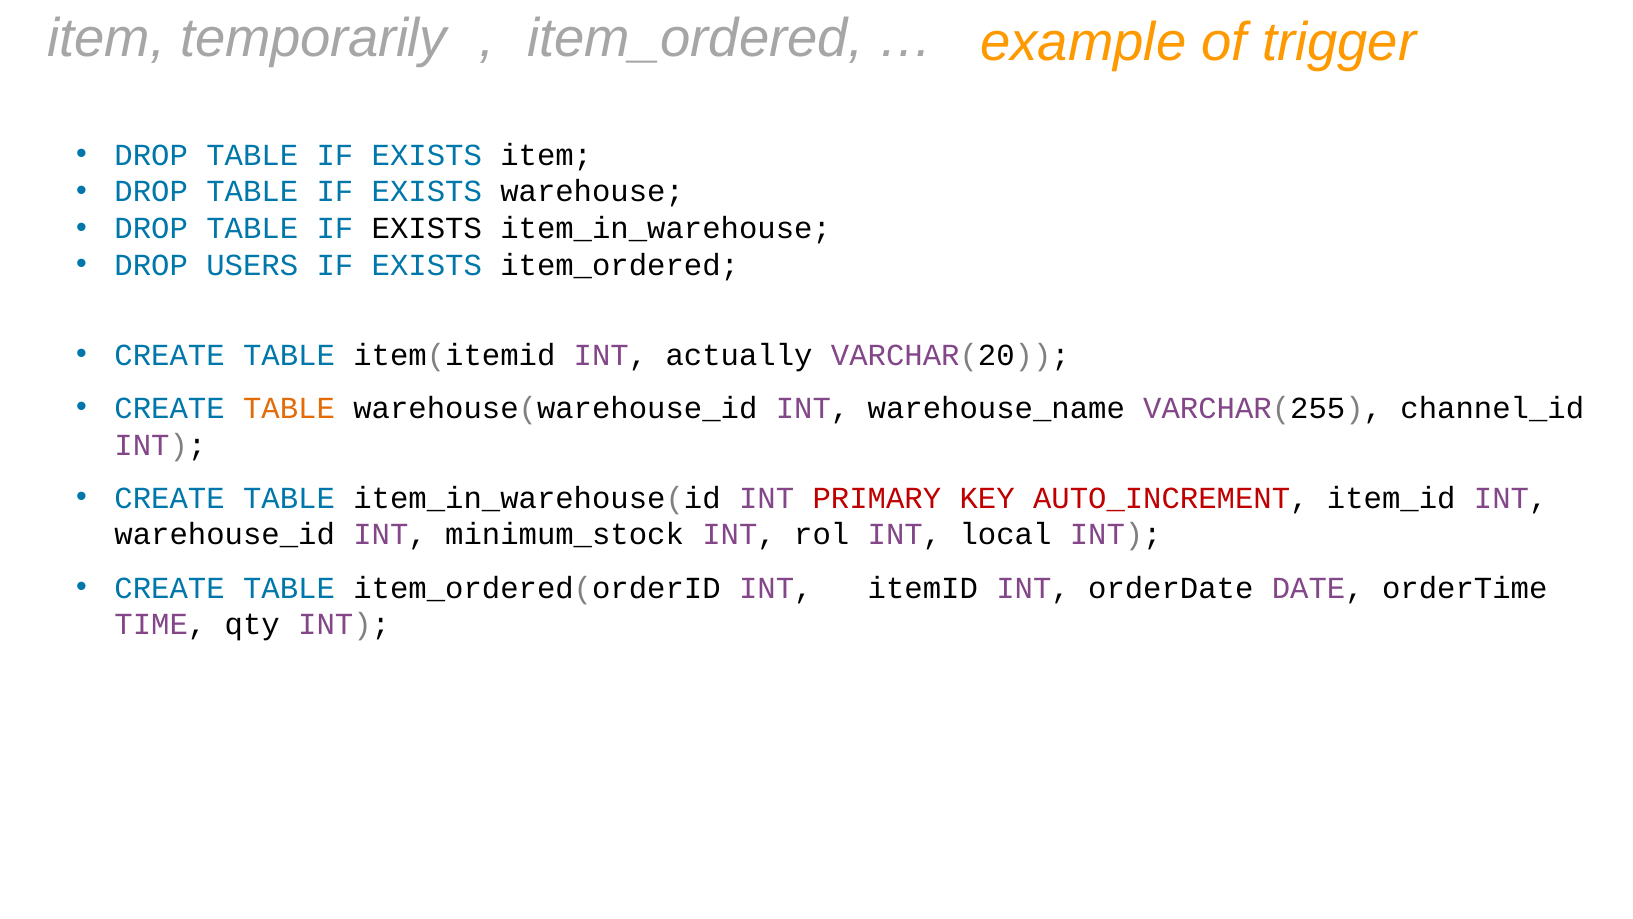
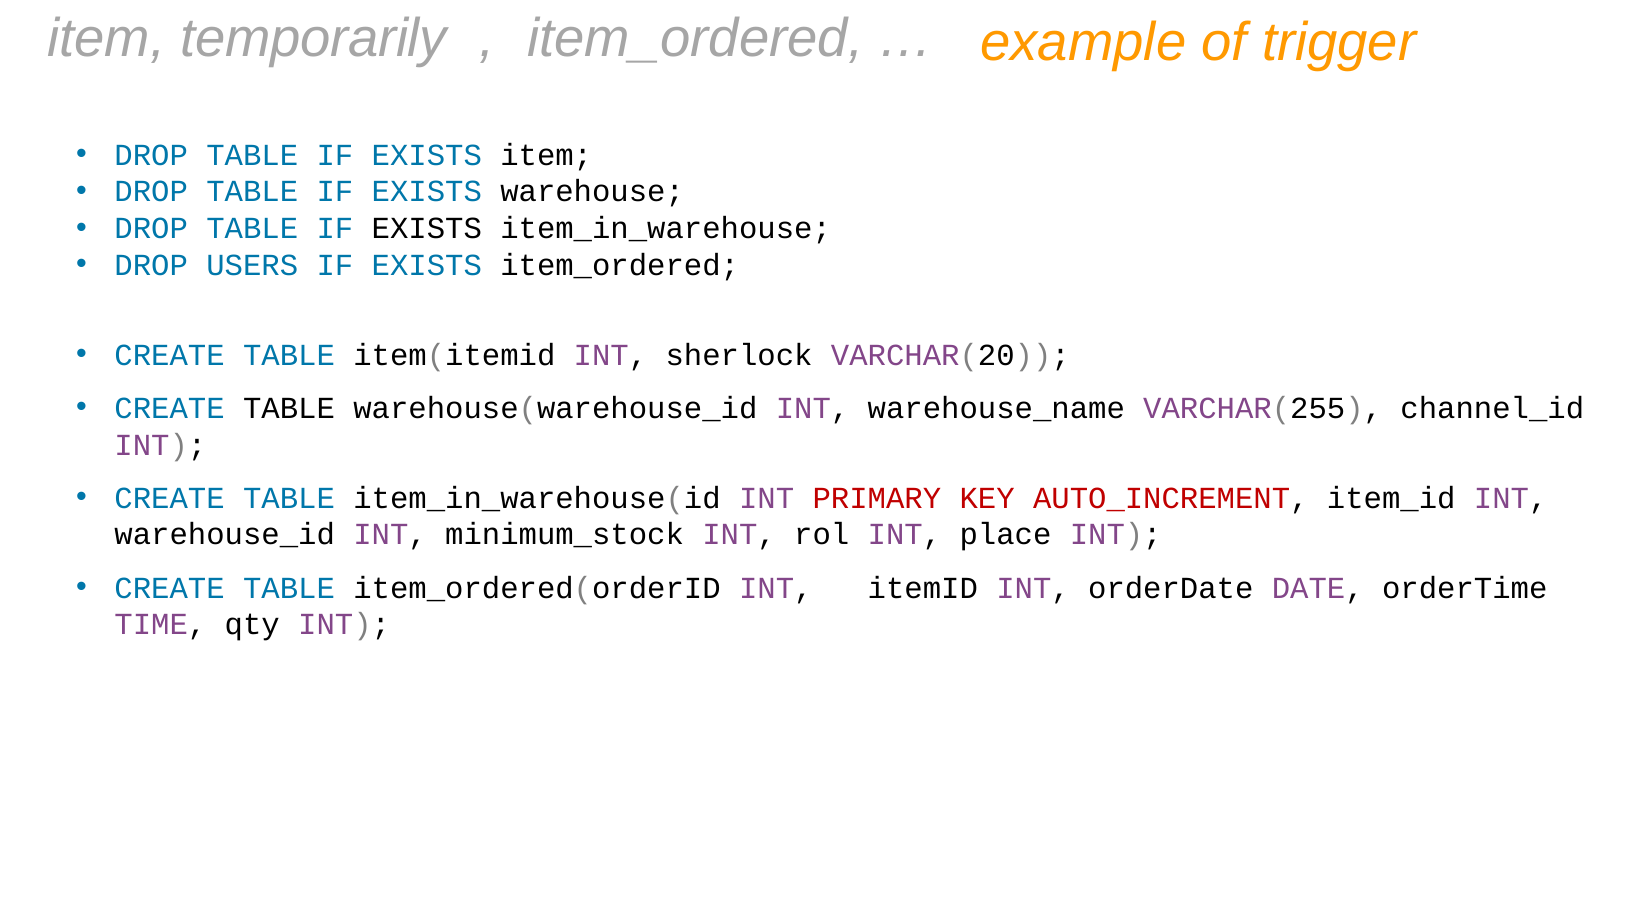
actually: actually -> sherlock
TABLE at (289, 408) colour: orange -> black
local: local -> place
